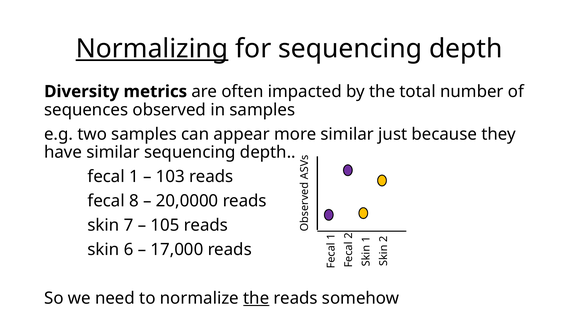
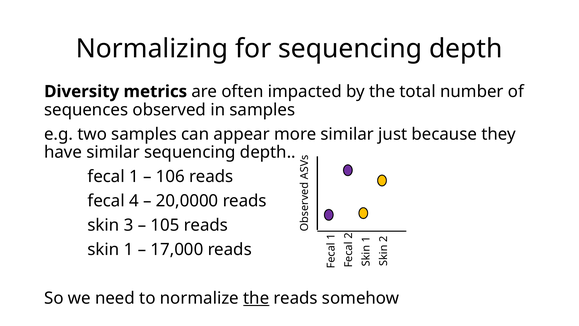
Normalizing underline: present -> none
103: 103 -> 106
8: 8 -> 4
7: 7 -> 3
skin 6: 6 -> 1
